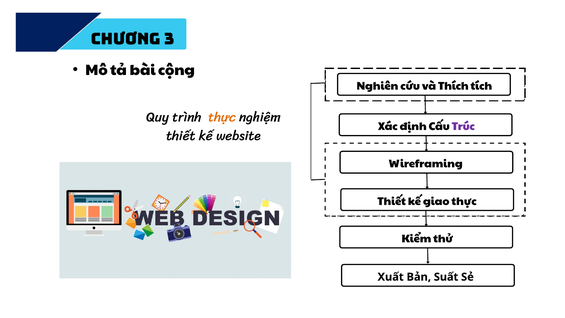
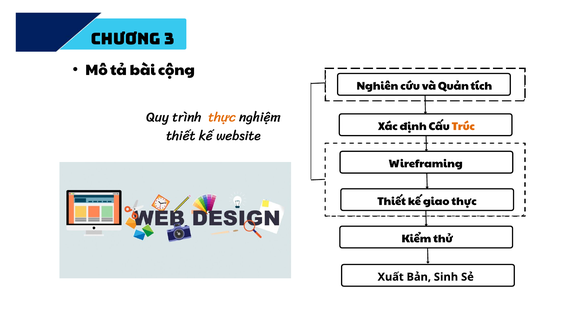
Thích: Thích -> Quản
Trúc colour: purple -> orange
Suất: Suất -> Sinh
